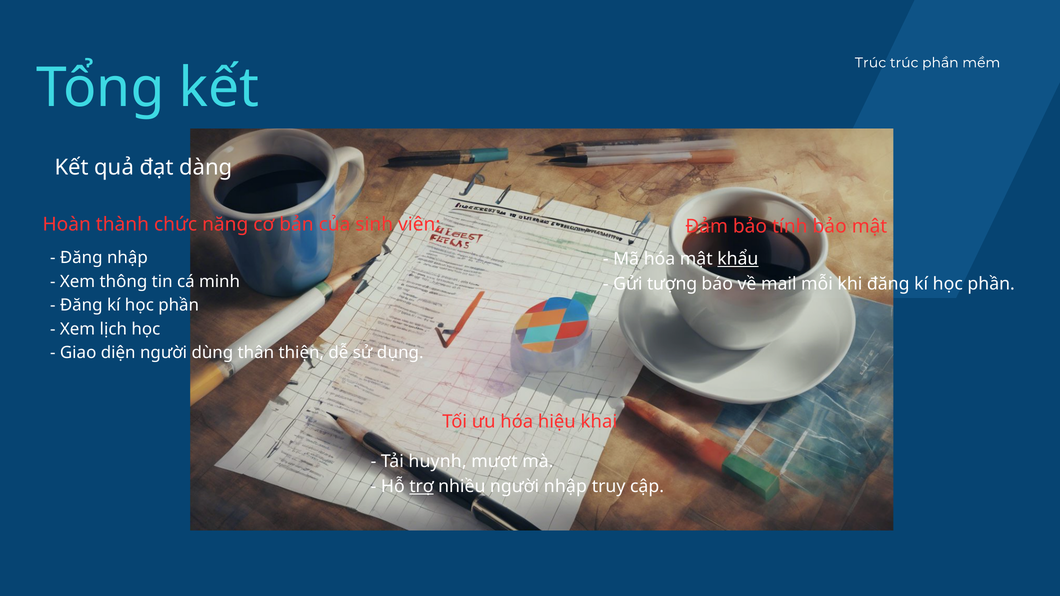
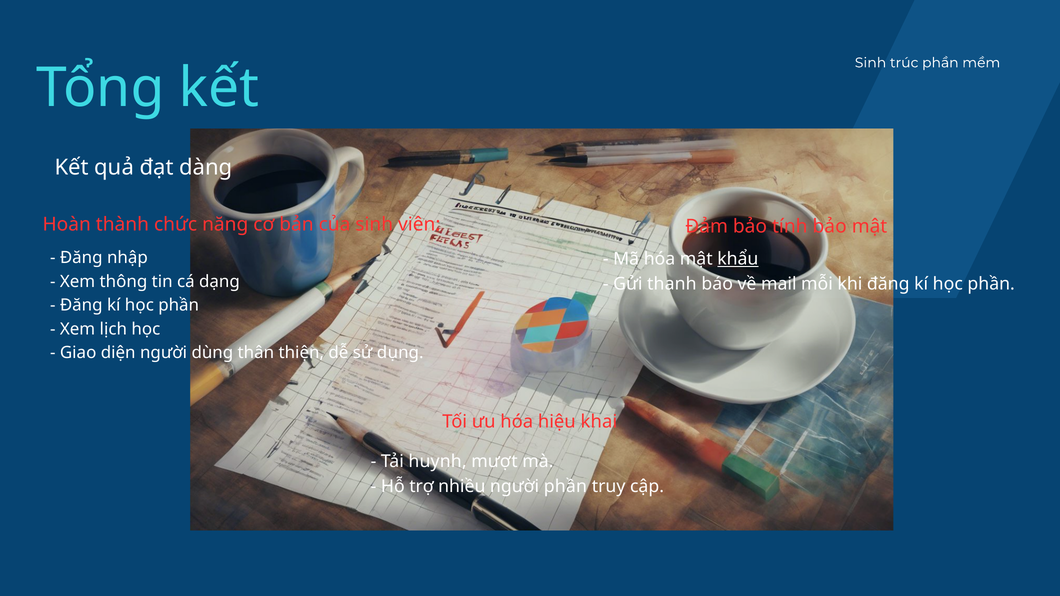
Trúc at (870, 63): Trúc -> Sinh
minh: minh -> dạng
tượng: tượng -> thanh
trợ underline: present -> none
người nhập: nhập -> phần
